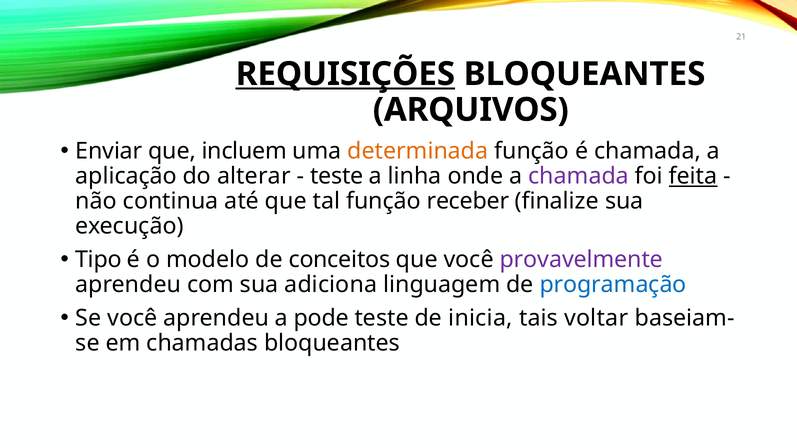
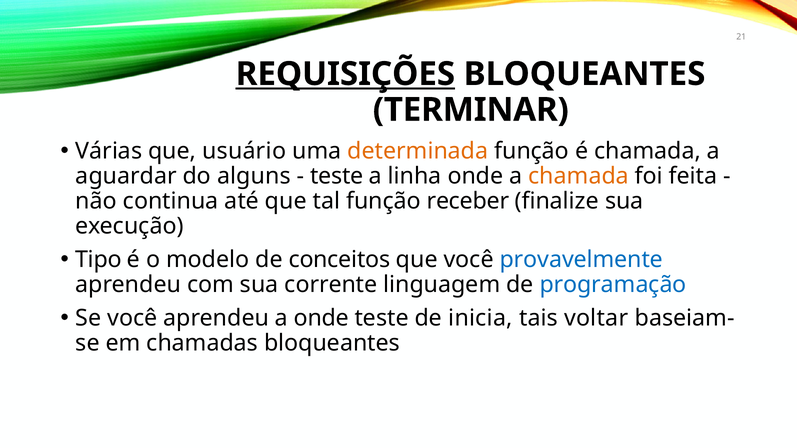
ARQUIVOS: ARQUIVOS -> TERMINAR
Enviar: Enviar -> Várias
incluem: incluem -> usuário
aplicação: aplicação -> aguardar
alterar: alterar -> alguns
chamada at (579, 176) colour: purple -> orange
feita underline: present -> none
provavelmente colour: purple -> blue
adiciona: adiciona -> corrente
a pode: pode -> onde
